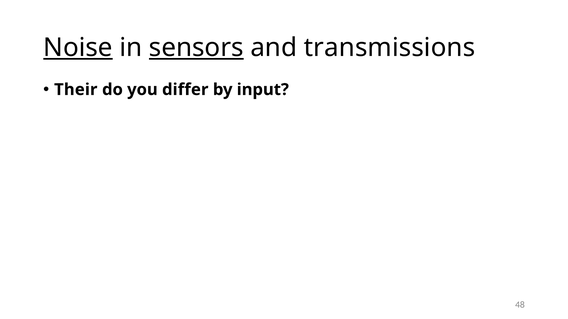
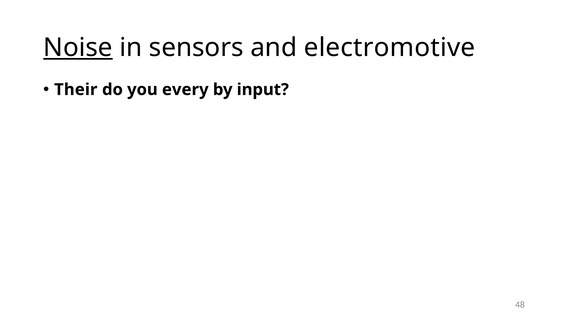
sensors underline: present -> none
transmissions: transmissions -> electromotive
differ: differ -> every
